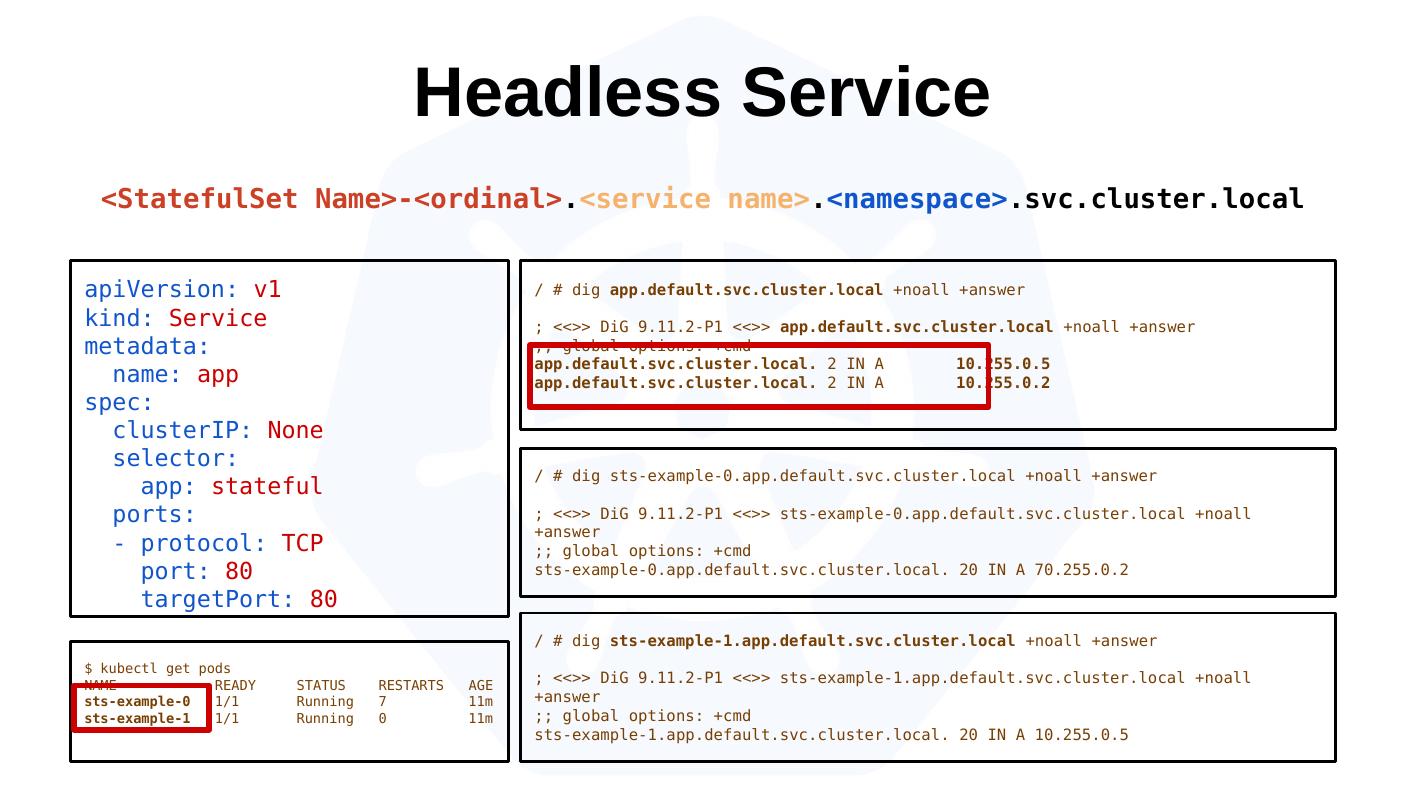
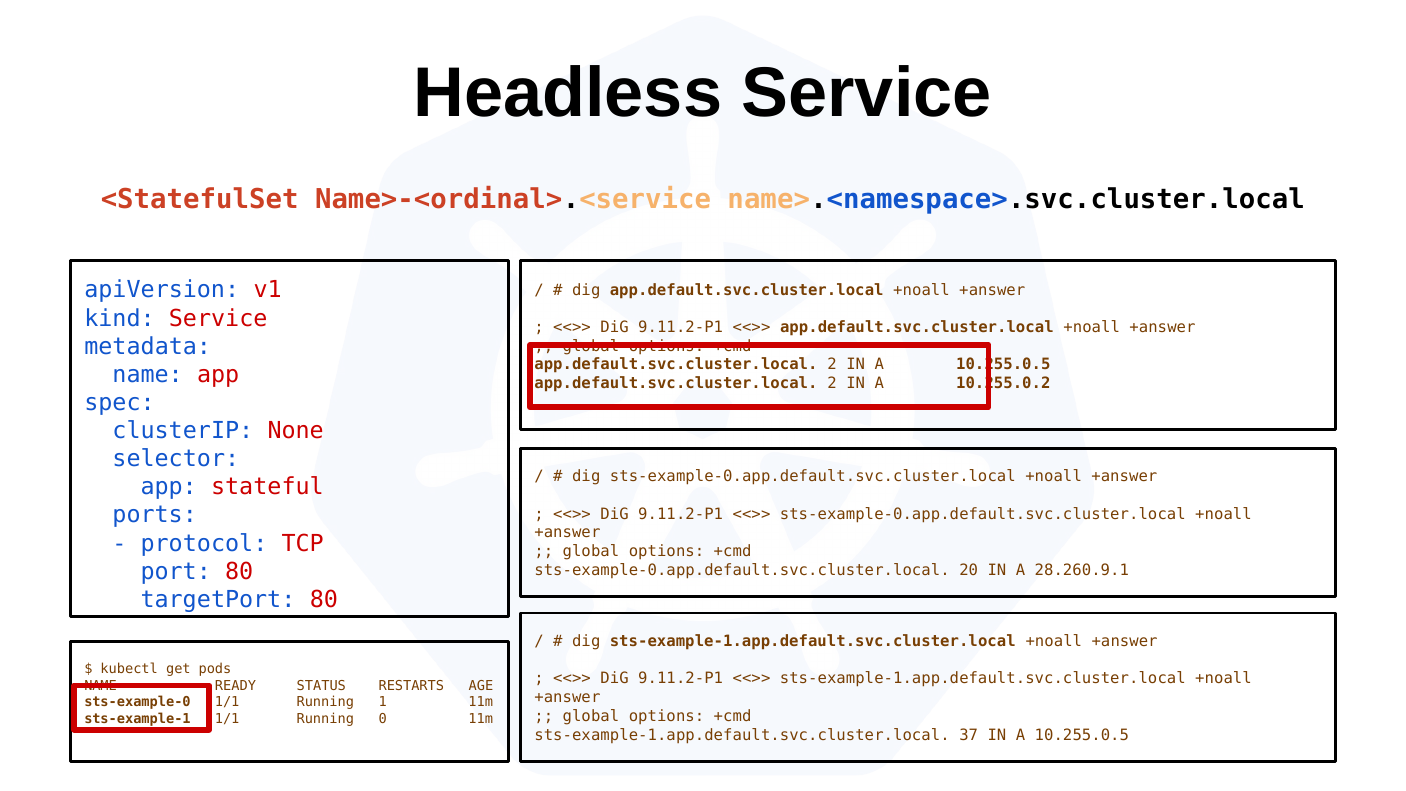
70.255.0.2: 70.255.0.2 -> 28.260.9.1
7: 7 -> 1
sts-example-1.app.default.svc.cluster.local 20: 20 -> 37
